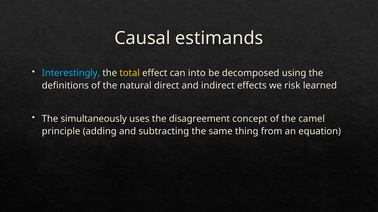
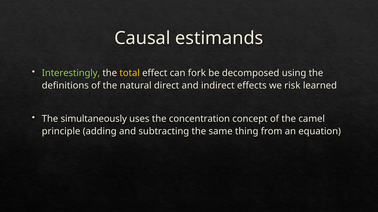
Interestingly colour: light blue -> light green
into: into -> fork
disagreement: disagreement -> concentration
